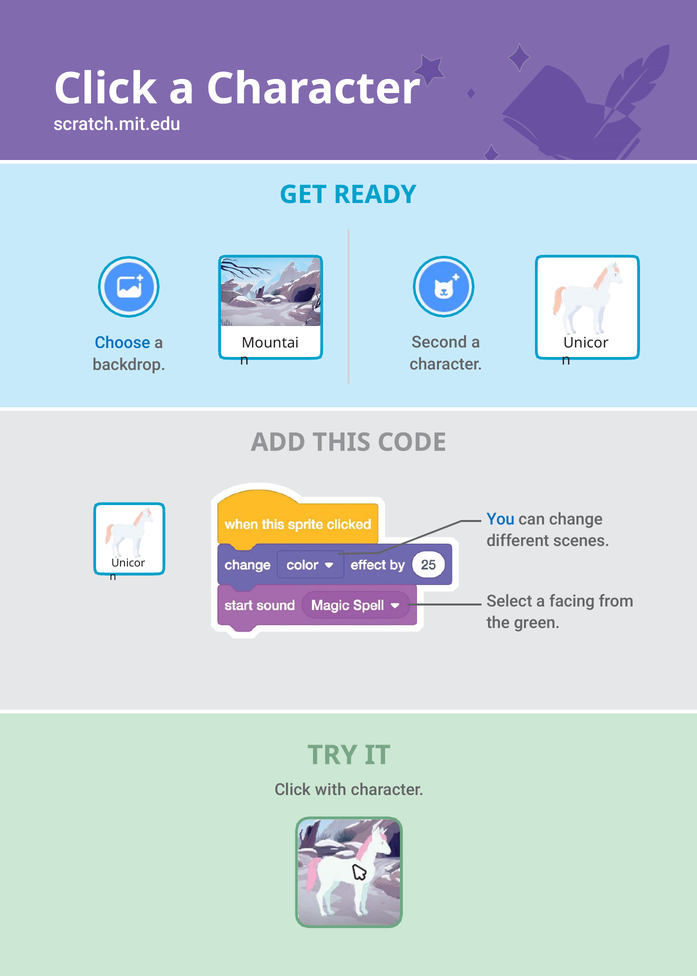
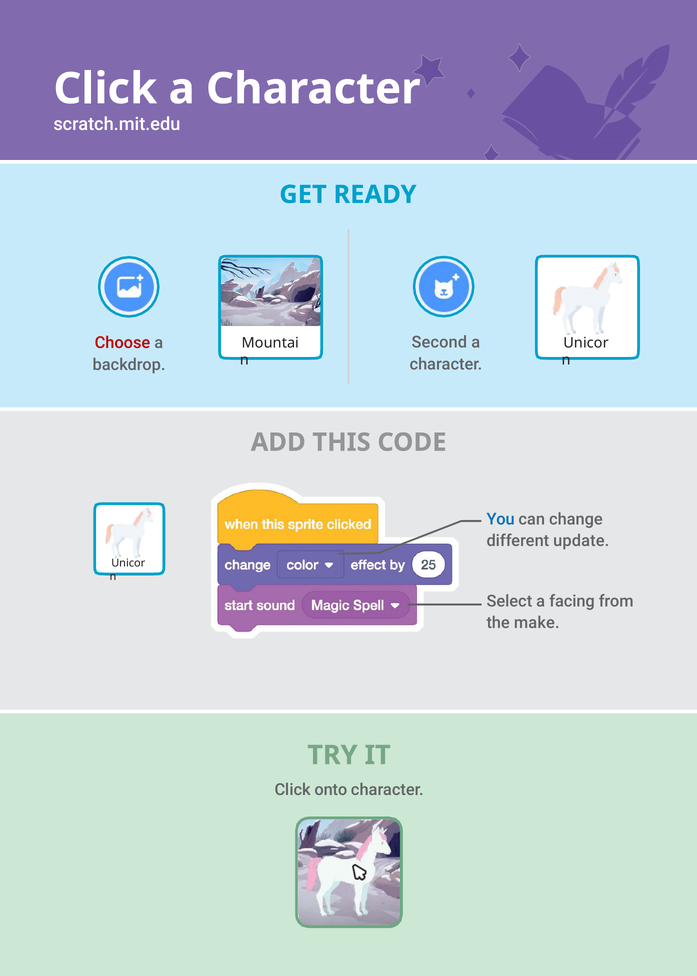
Choose colour: blue -> red
scenes: scenes -> update
green: green -> make
with: with -> onto
